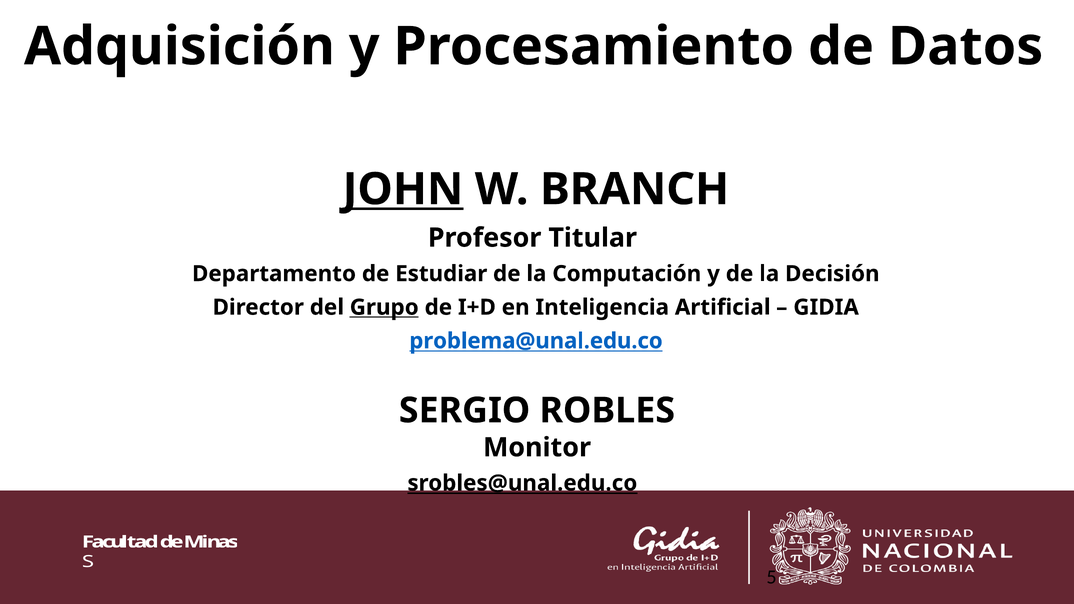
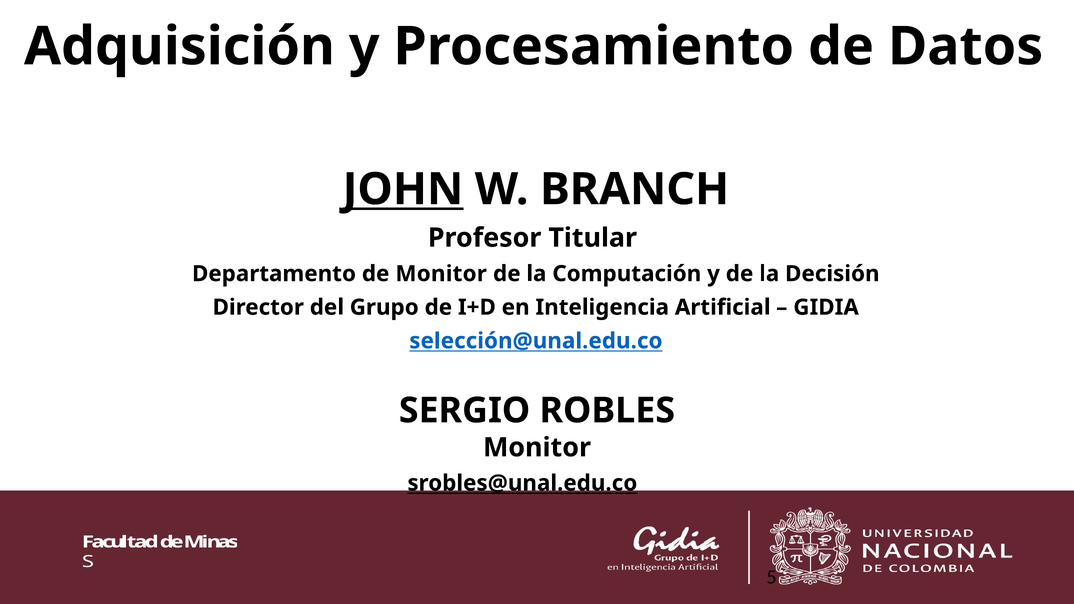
de Estudiar: Estudiar -> Monitor
Grupo underline: present -> none
problema@unal.edu.co: problema@unal.edu.co -> selección@unal.edu.co
